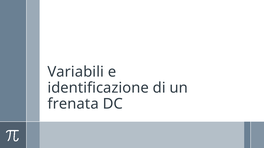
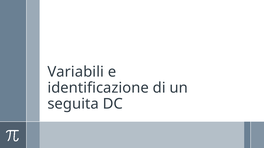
frenata: frenata -> seguita
